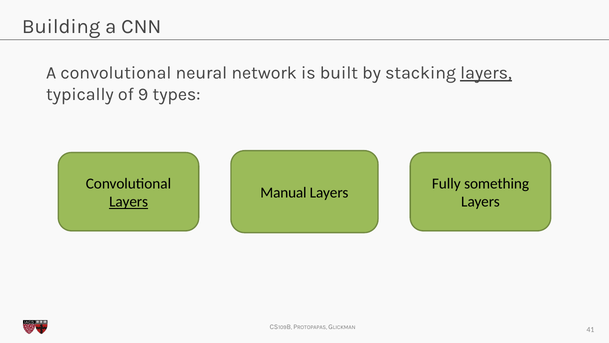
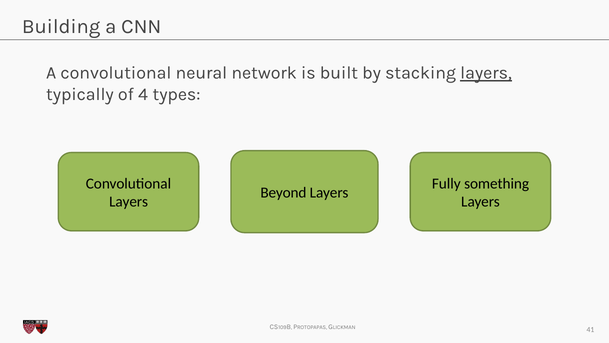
9: 9 -> 4
Manual: Manual -> Beyond
Layers at (129, 202) underline: present -> none
